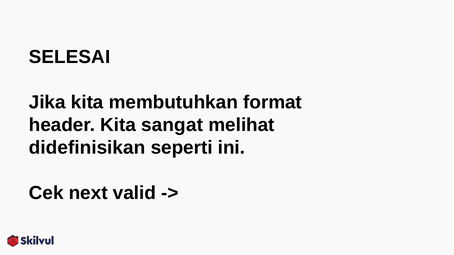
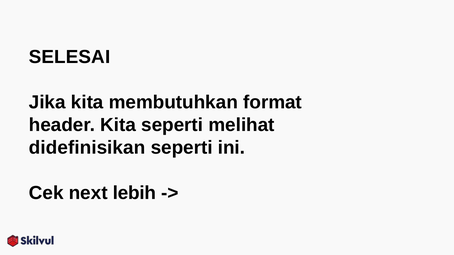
Kita sangat: sangat -> seperti
valid: valid -> lebih
